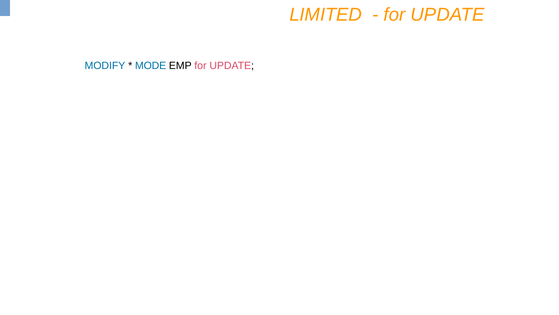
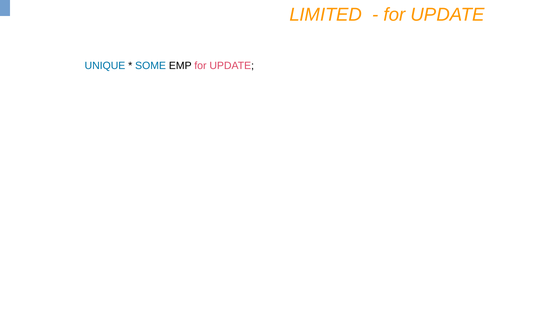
MODIFY: MODIFY -> UNIQUE
MODE: MODE -> SOME
